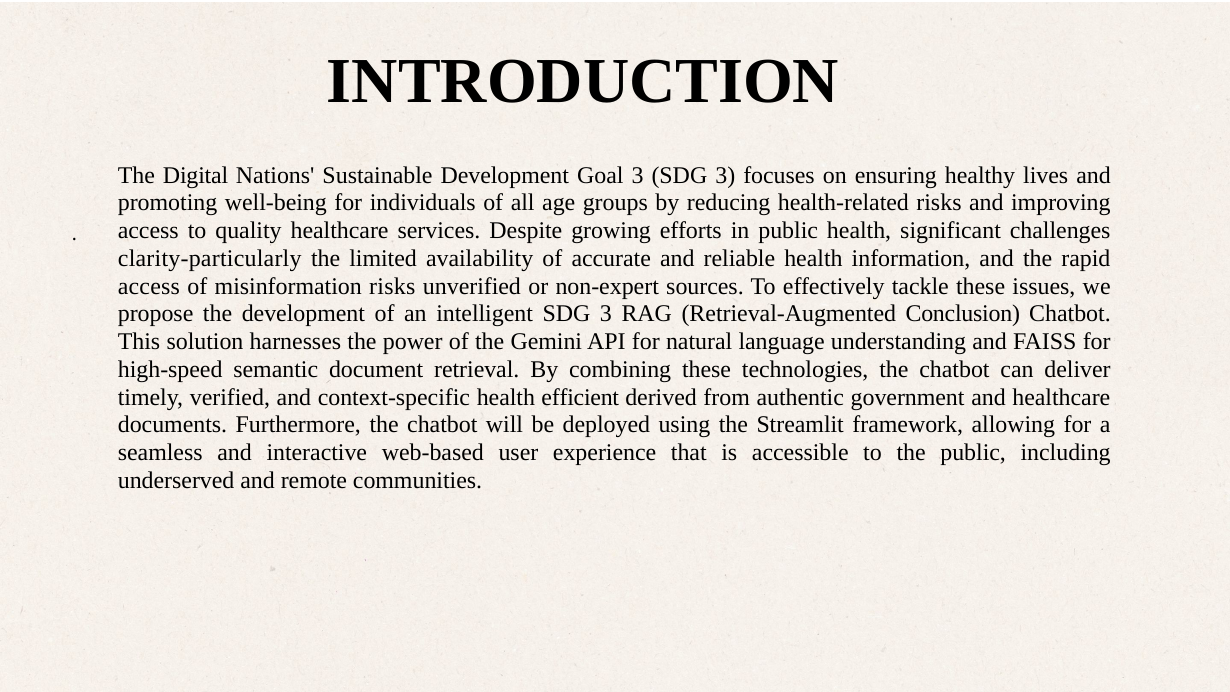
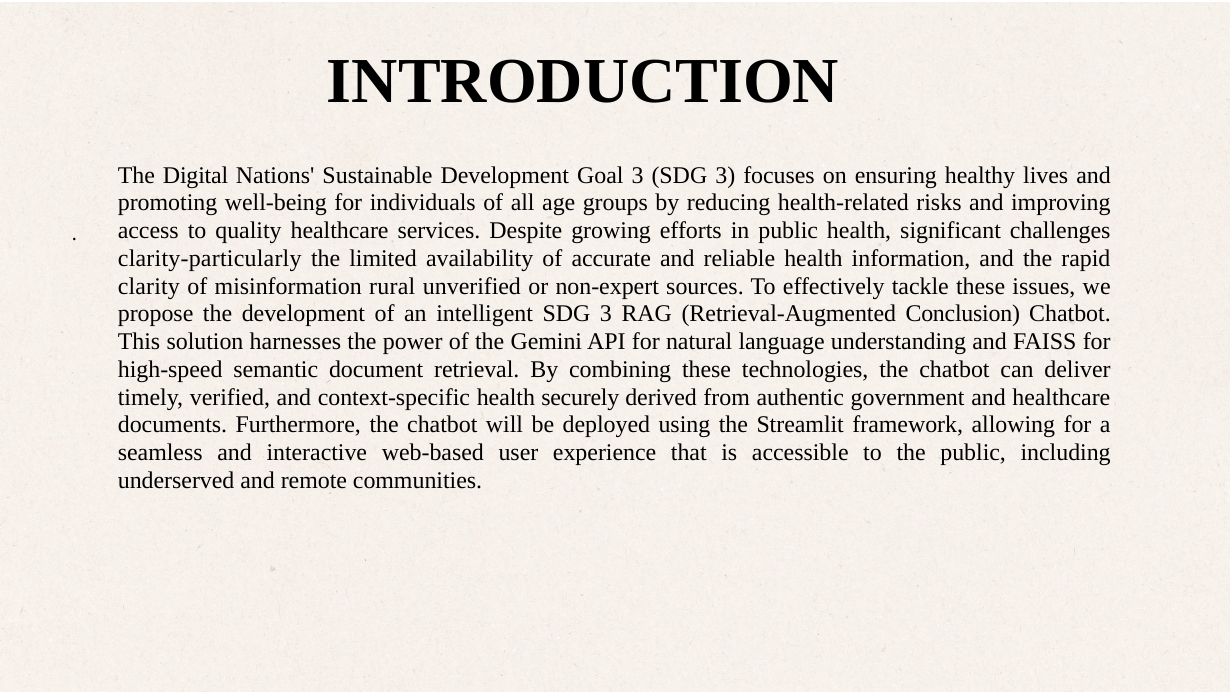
access at (149, 286): access -> clarity
misinformation risks: risks -> rural
efficient: efficient -> securely
